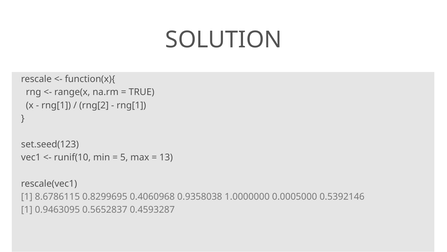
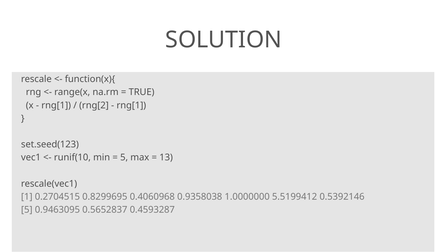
8.6786115: 8.6786115 -> 0.2704515
0.0005000: 0.0005000 -> 5.5199412
1 at (27, 209): 1 -> 5
